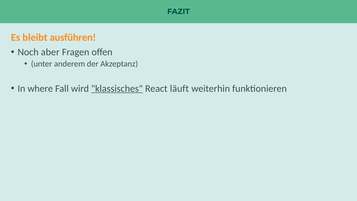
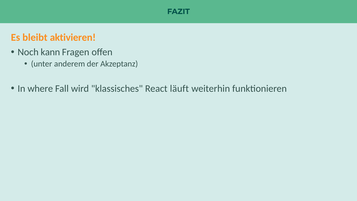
ausführen: ausführen -> aktivieren
aber: aber -> kann
klassisches underline: present -> none
